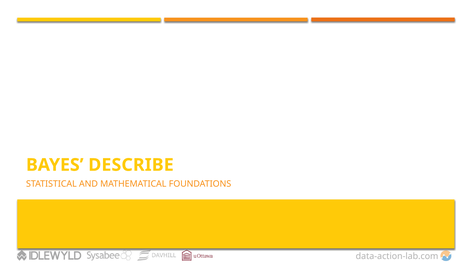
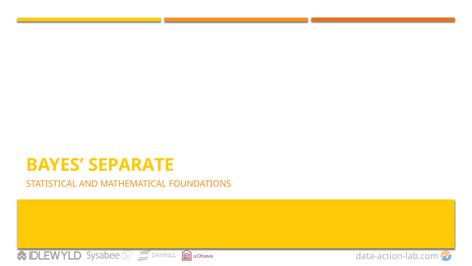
DESCRIBE: DESCRIBE -> SEPARATE
